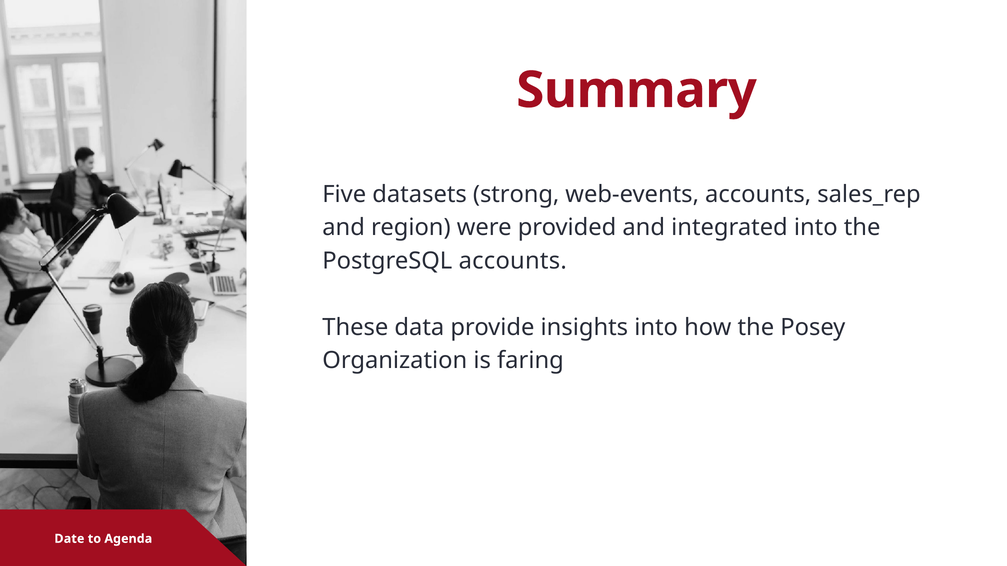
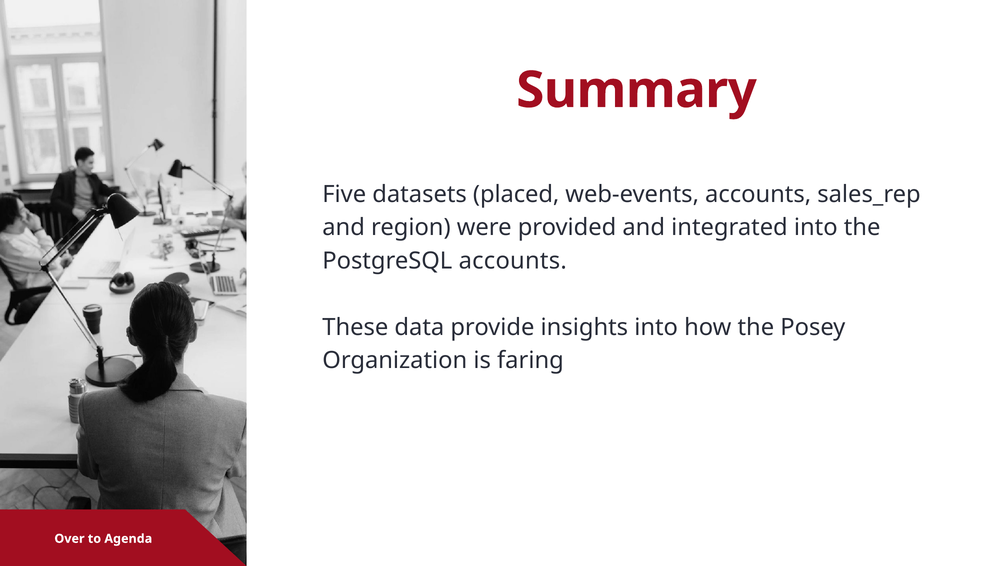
strong: strong -> placed
Date: Date -> Over
